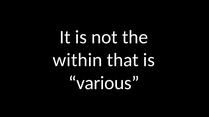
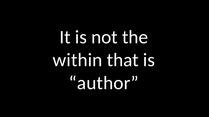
various: various -> author
